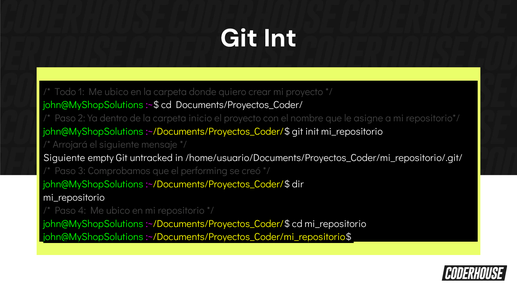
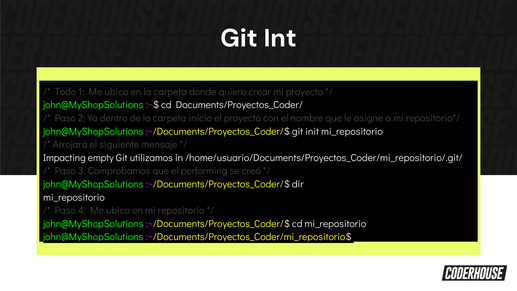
Siguiente at (64, 158): Siguiente -> Impacting
untracked: untracked -> utilizamos
